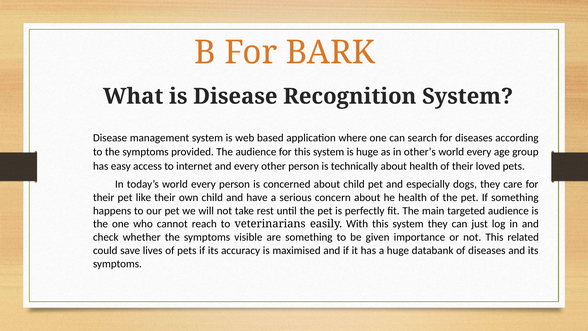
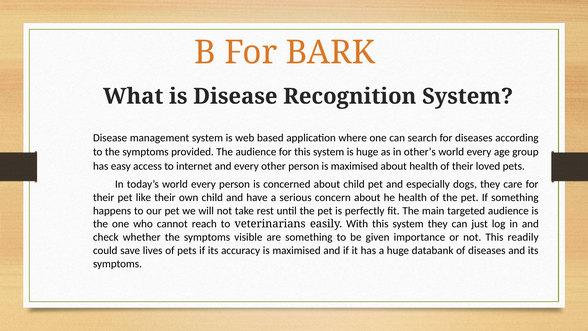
person is technically: technically -> maximised
related: related -> readily
